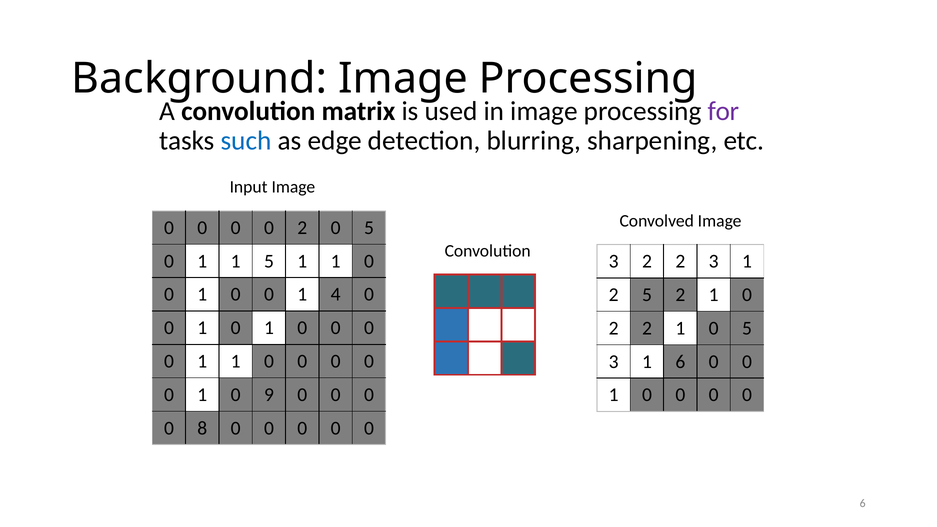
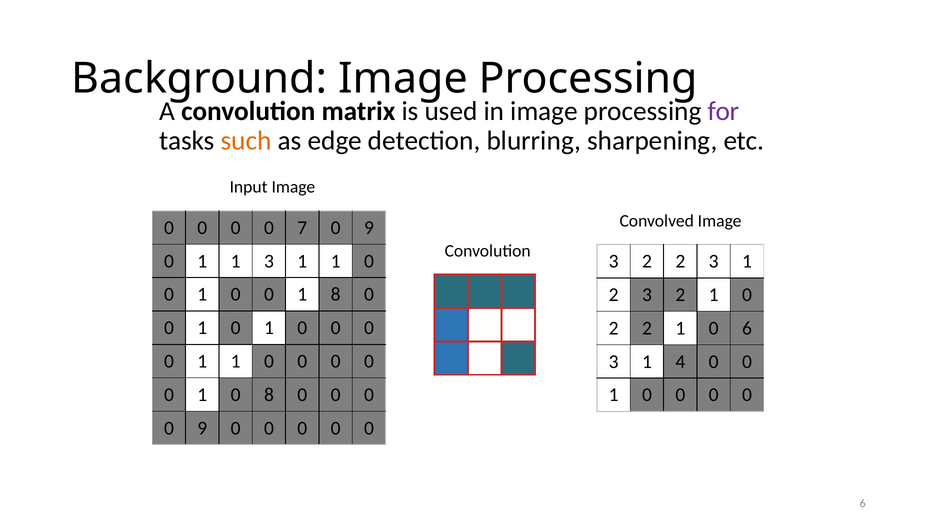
such colour: blue -> orange
0 0 2: 2 -> 7
5 at (369, 228): 5 -> 9
1 5: 5 -> 3
1 4: 4 -> 8
5 at (647, 295): 5 -> 3
1 0 5: 5 -> 6
1 6: 6 -> 4
0 9: 9 -> 8
8 at (202, 428): 8 -> 9
